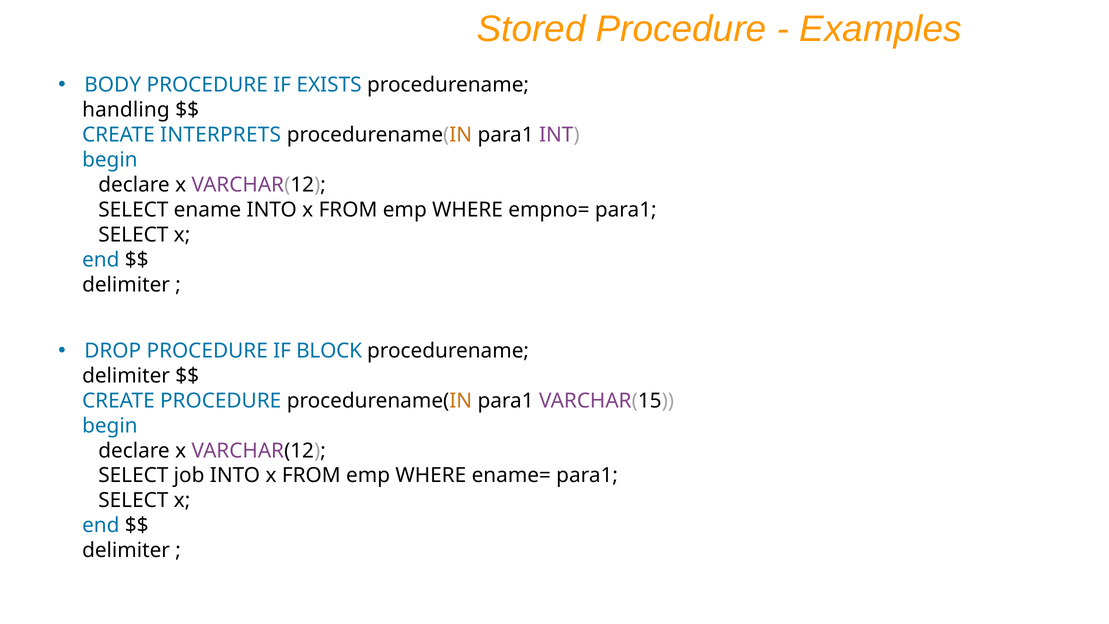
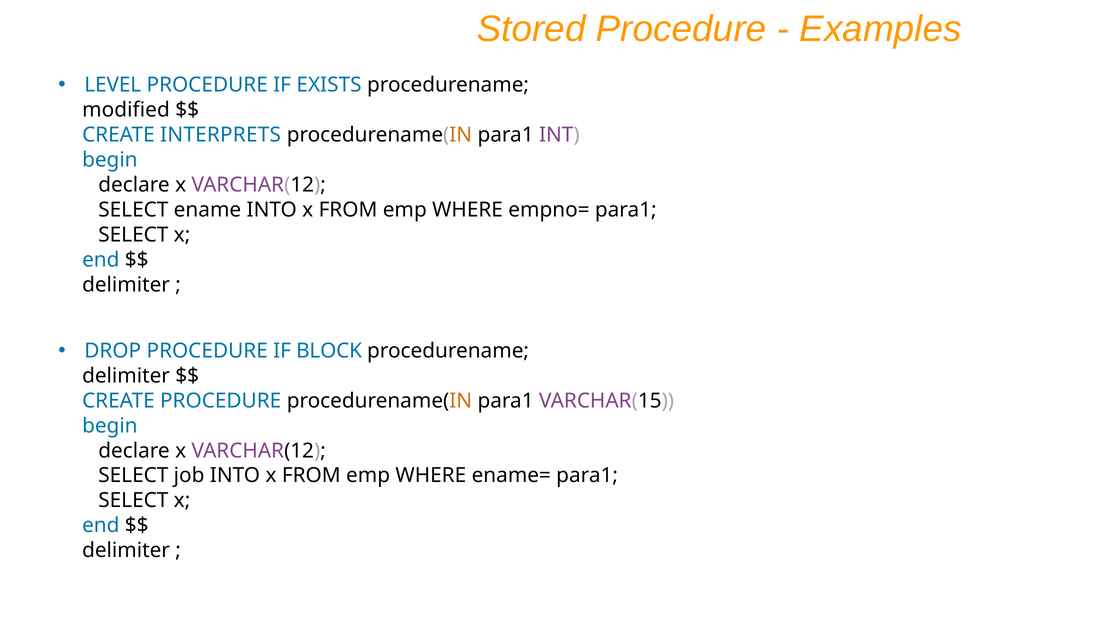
BODY: BODY -> LEVEL
handling: handling -> modified
